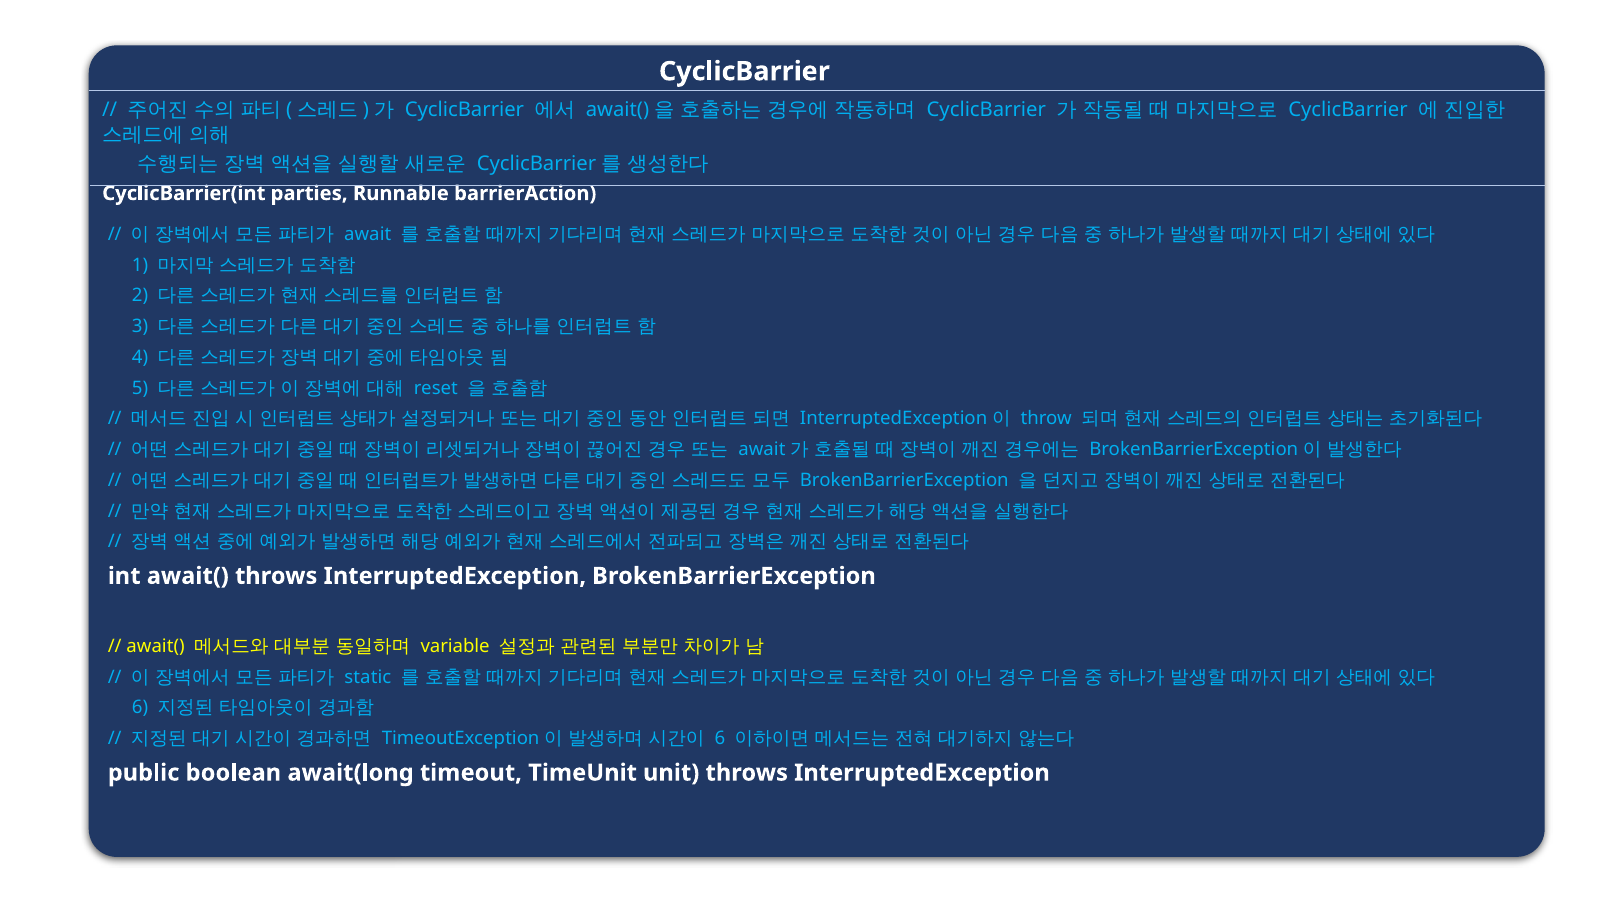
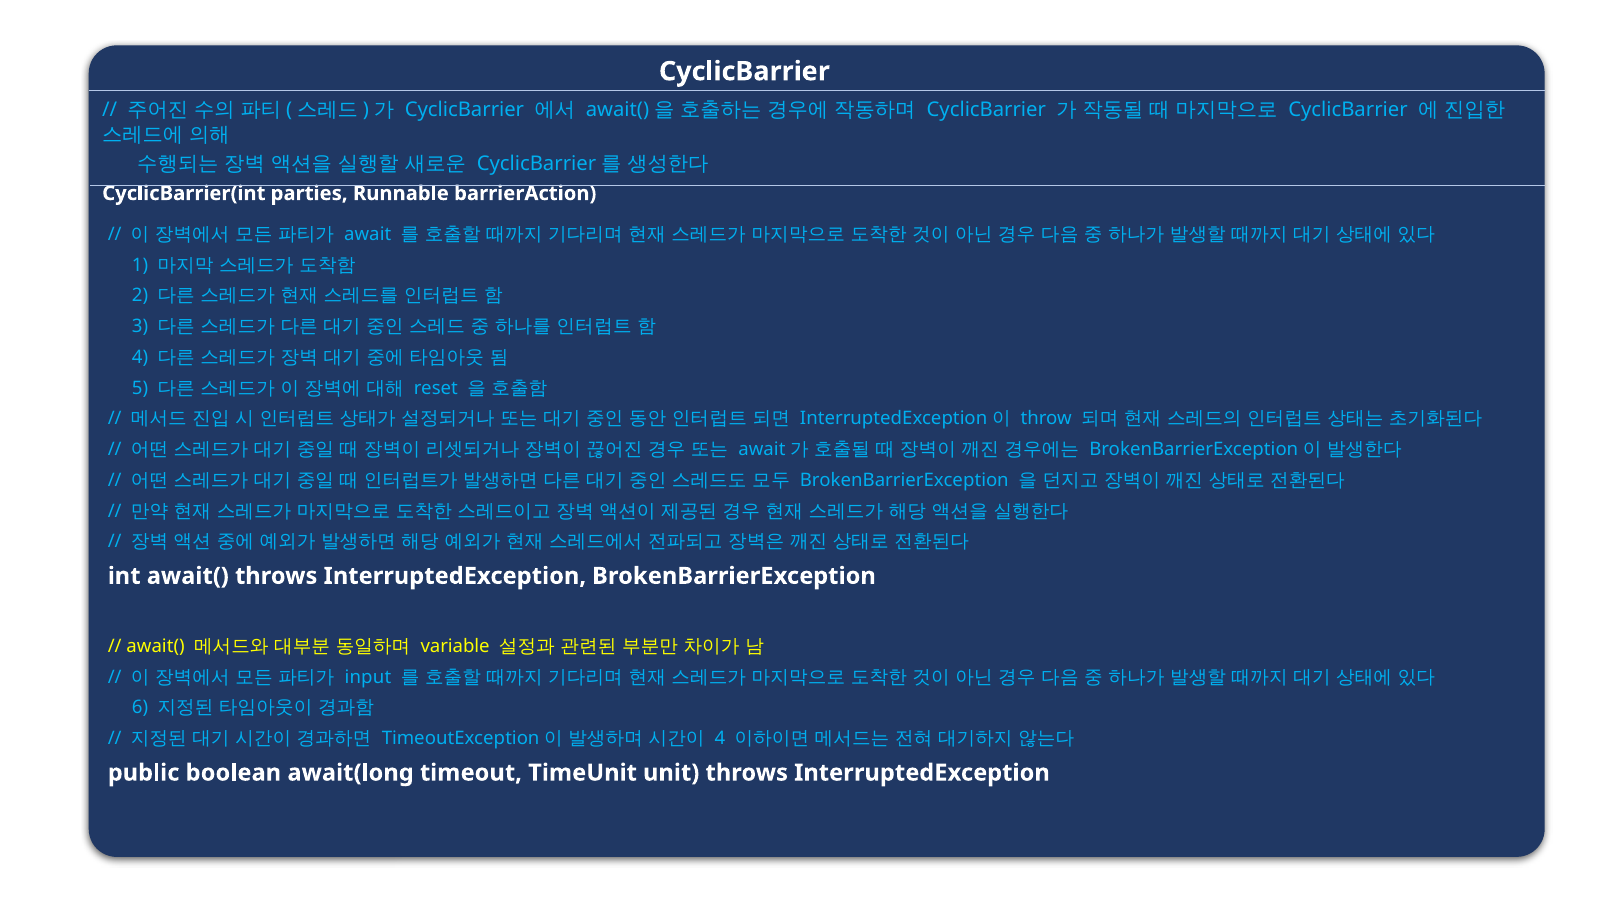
static: static -> input
6 at (720, 739): 6 -> 4
